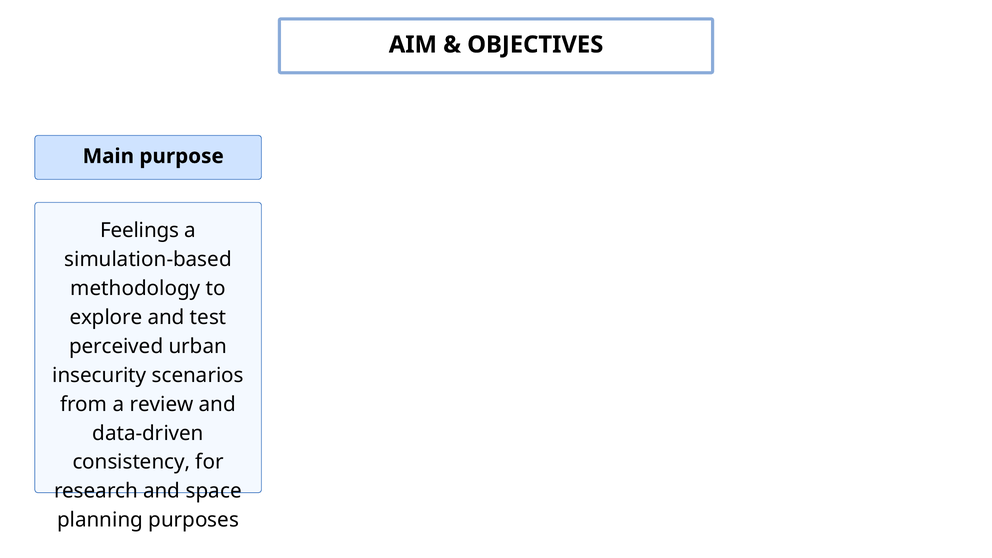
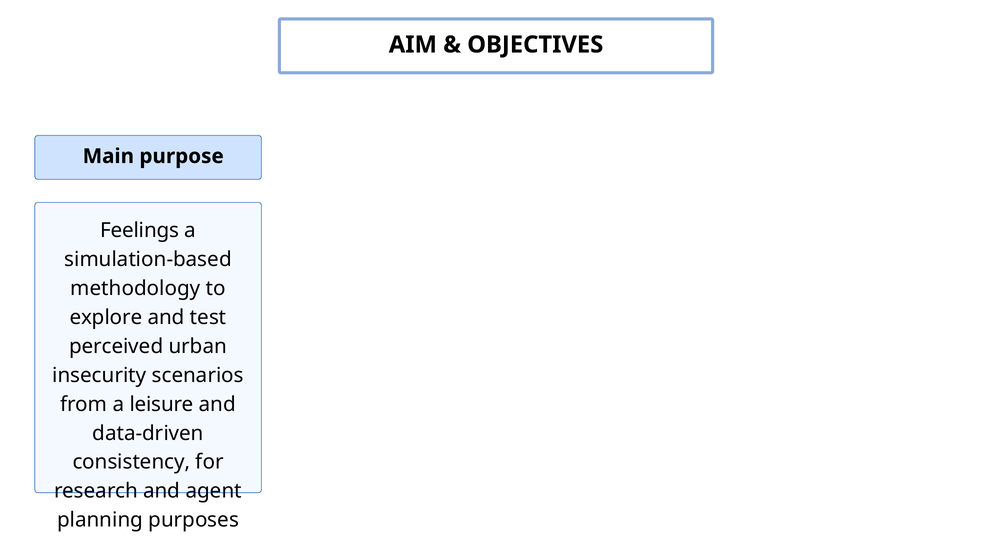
review: review -> leisure
space: space -> agent
